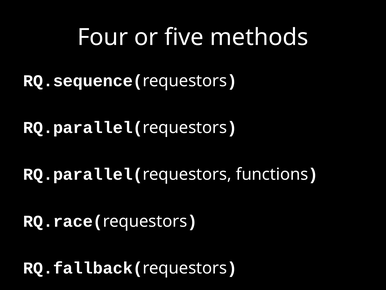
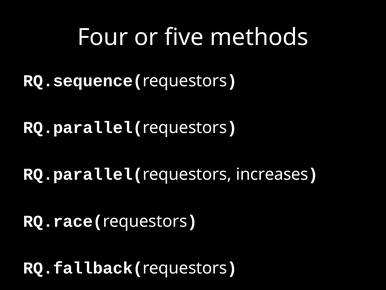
functions: functions -> increases
